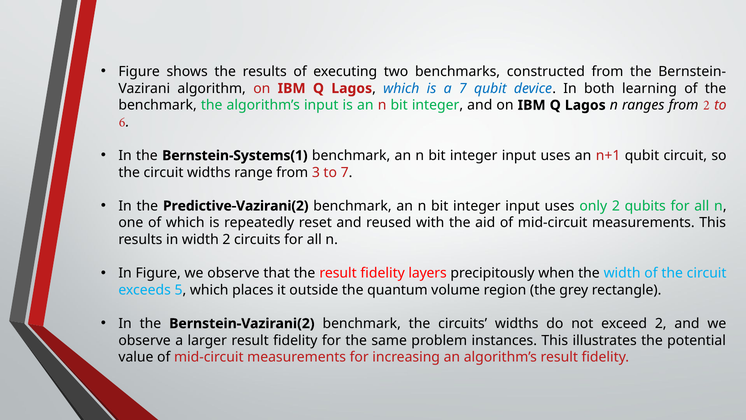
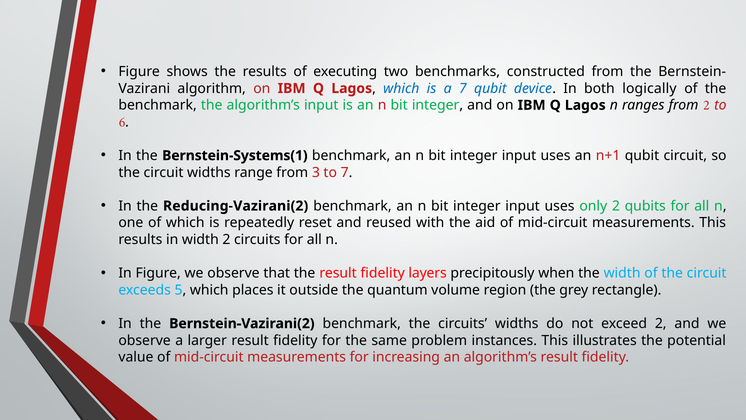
learning: learning -> logically
Predictive-Vazirani(2: Predictive-Vazirani(2 -> Reducing-Vazirani(2
